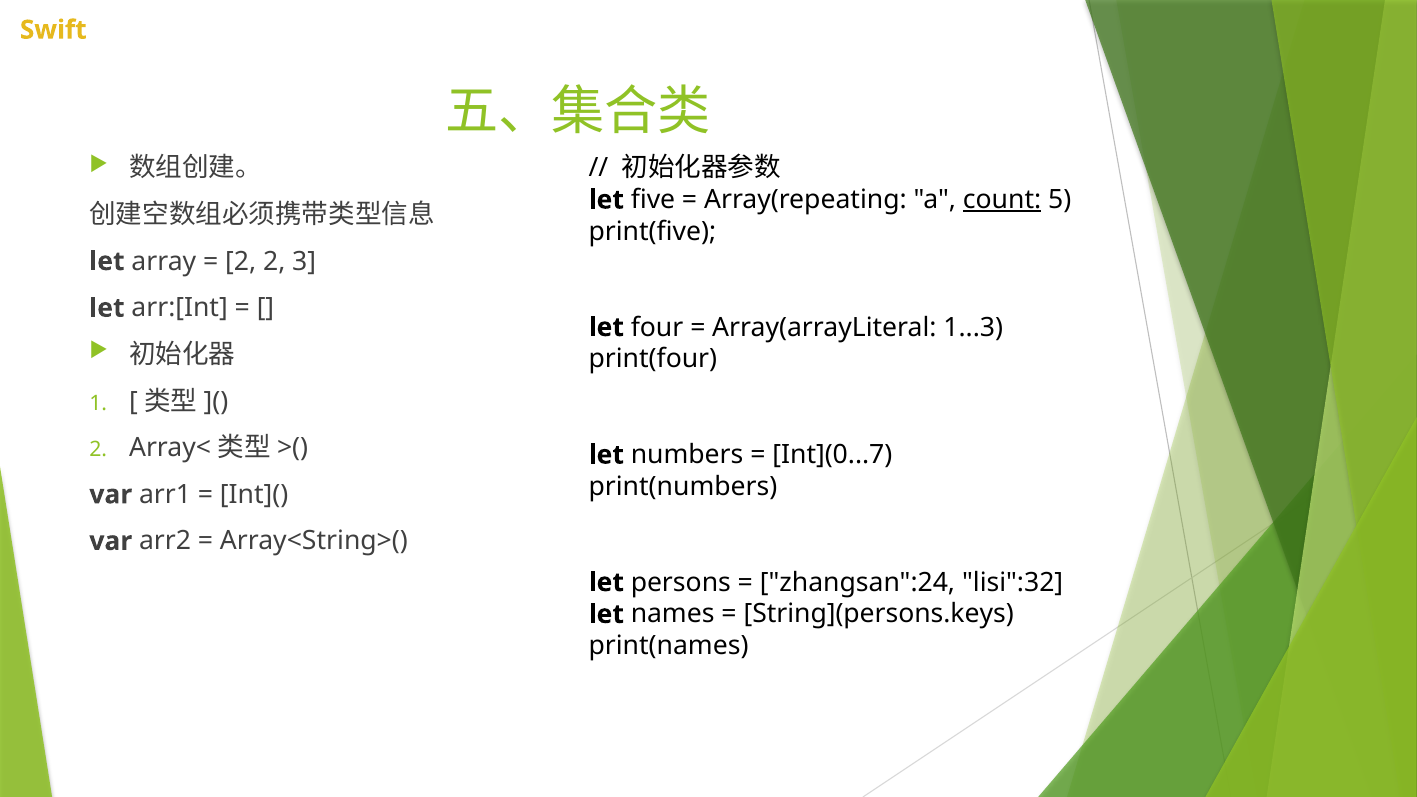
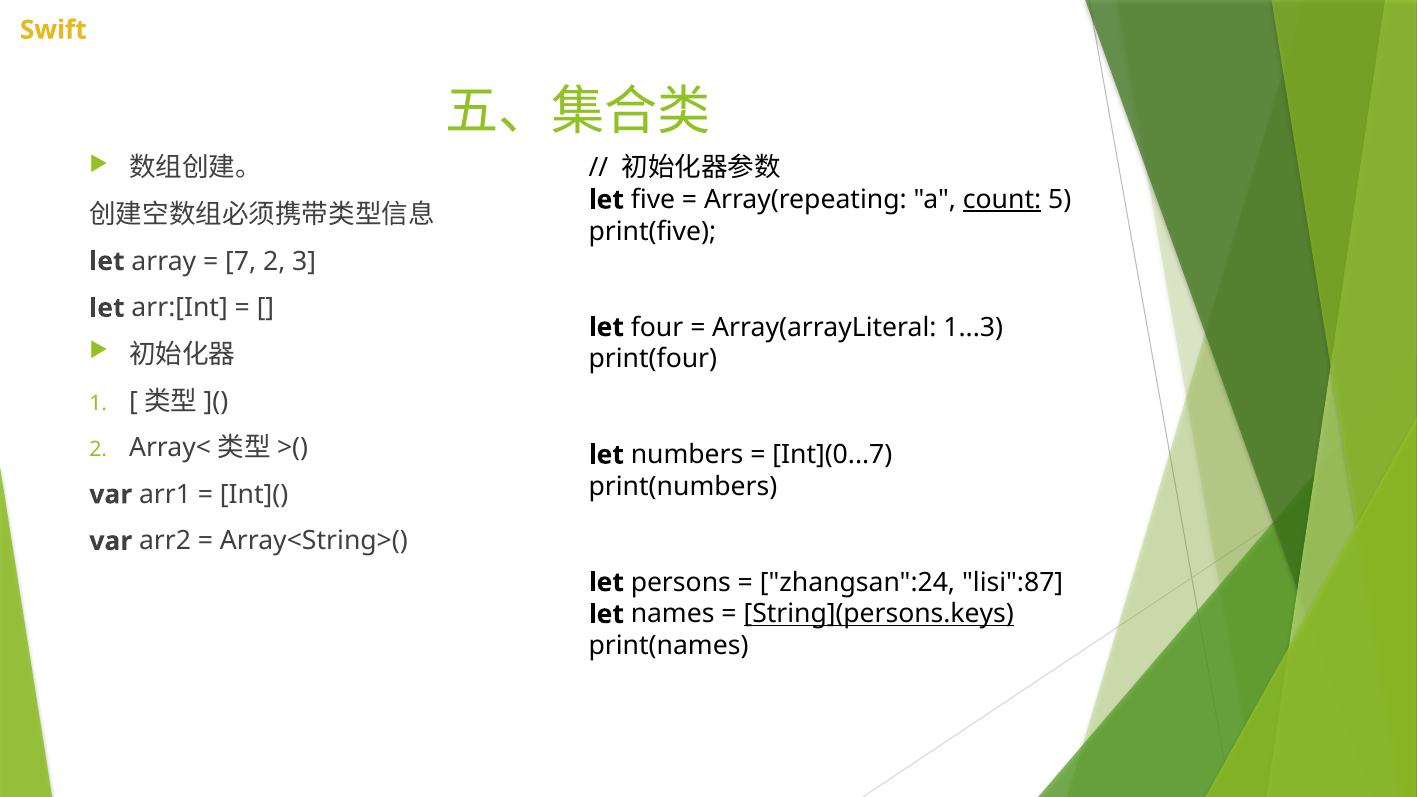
2 at (241, 261): 2 -> 7
lisi":32: lisi":32 -> lisi":87
String](persons.keys underline: none -> present
